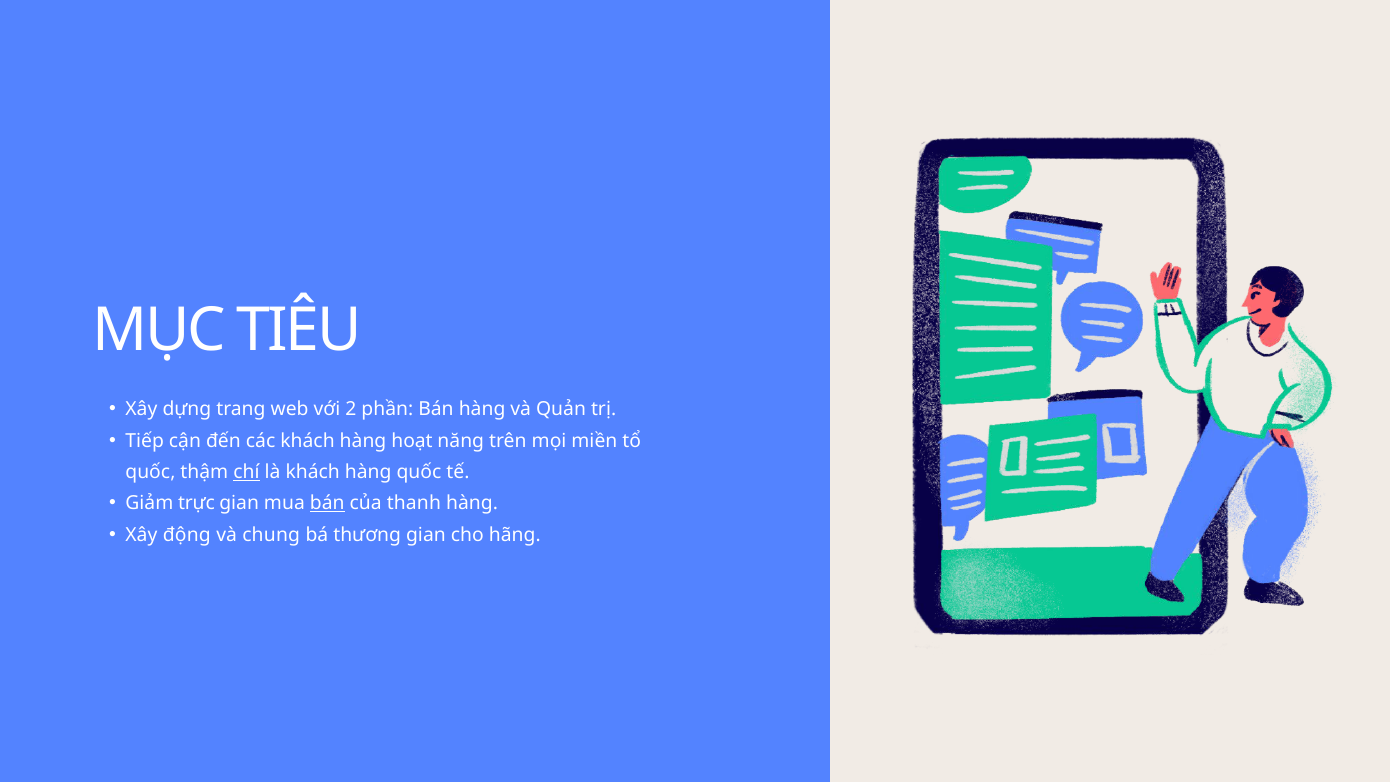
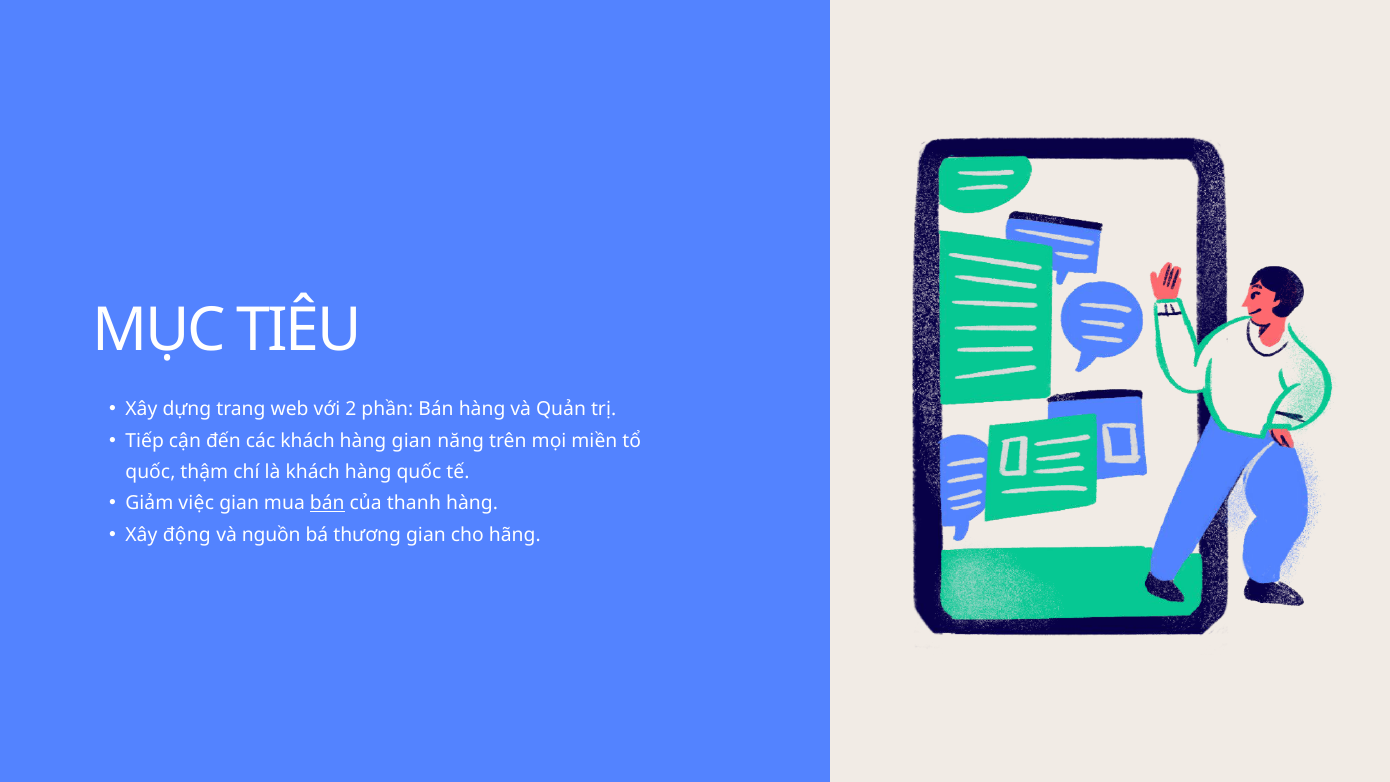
hàng hoạt: hoạt -> gian
chí underline: present -> none
trực: trực -> việc
chung: chung -> nguồn
